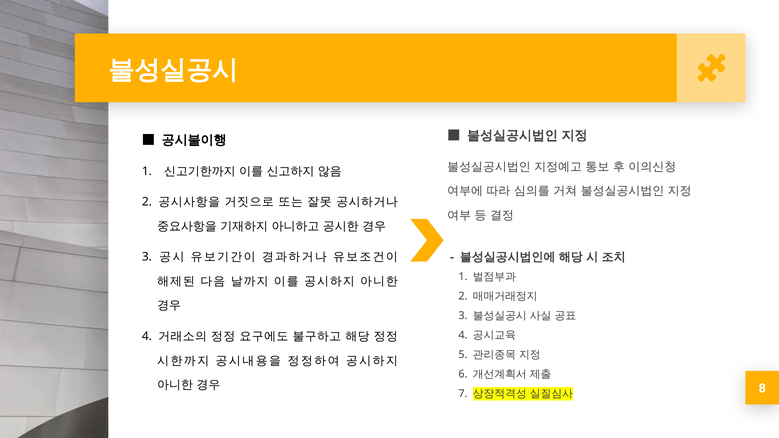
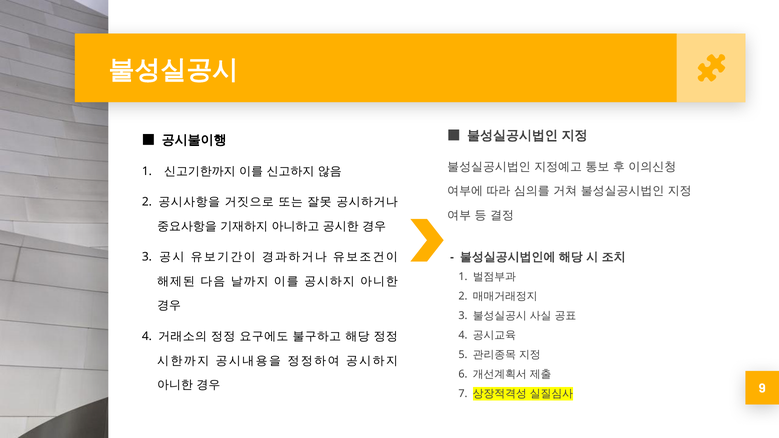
8: 8 -> 9
